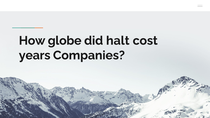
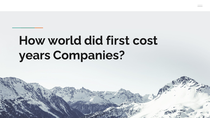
globe: globe -> world
halt: halt -> first
